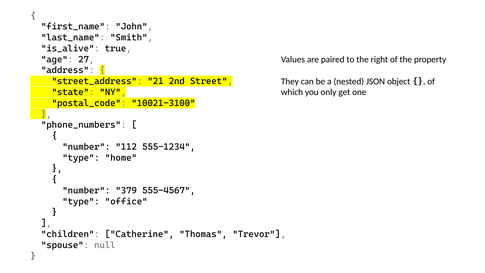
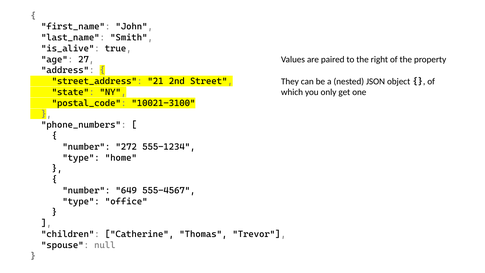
112: 112 -> 272
379: 379 -> 649
